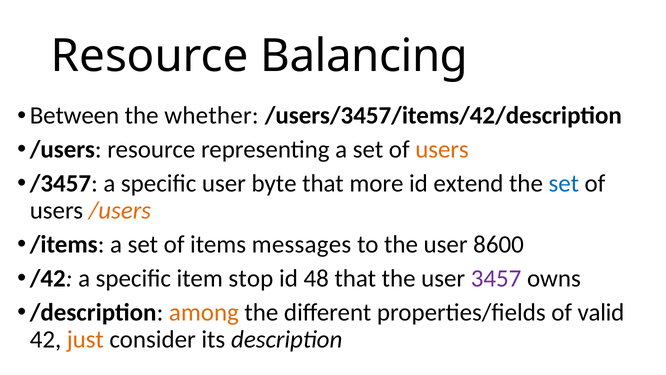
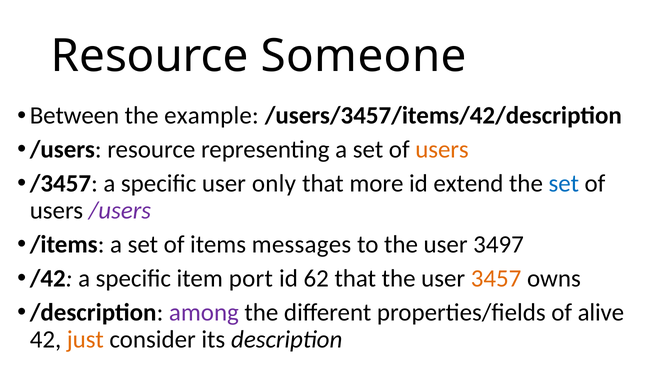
Balancing: Balancing -> Someone
whether: whether -> example
byte: byte -> only
/users at (120, 210) colour: orange -> purple
8600: 8600 -> 3497
stop: stop -> port
48: 48 -> 62
3457 colour: purple -> orange
among colour: orange -> purple
valid: valid -> alive
